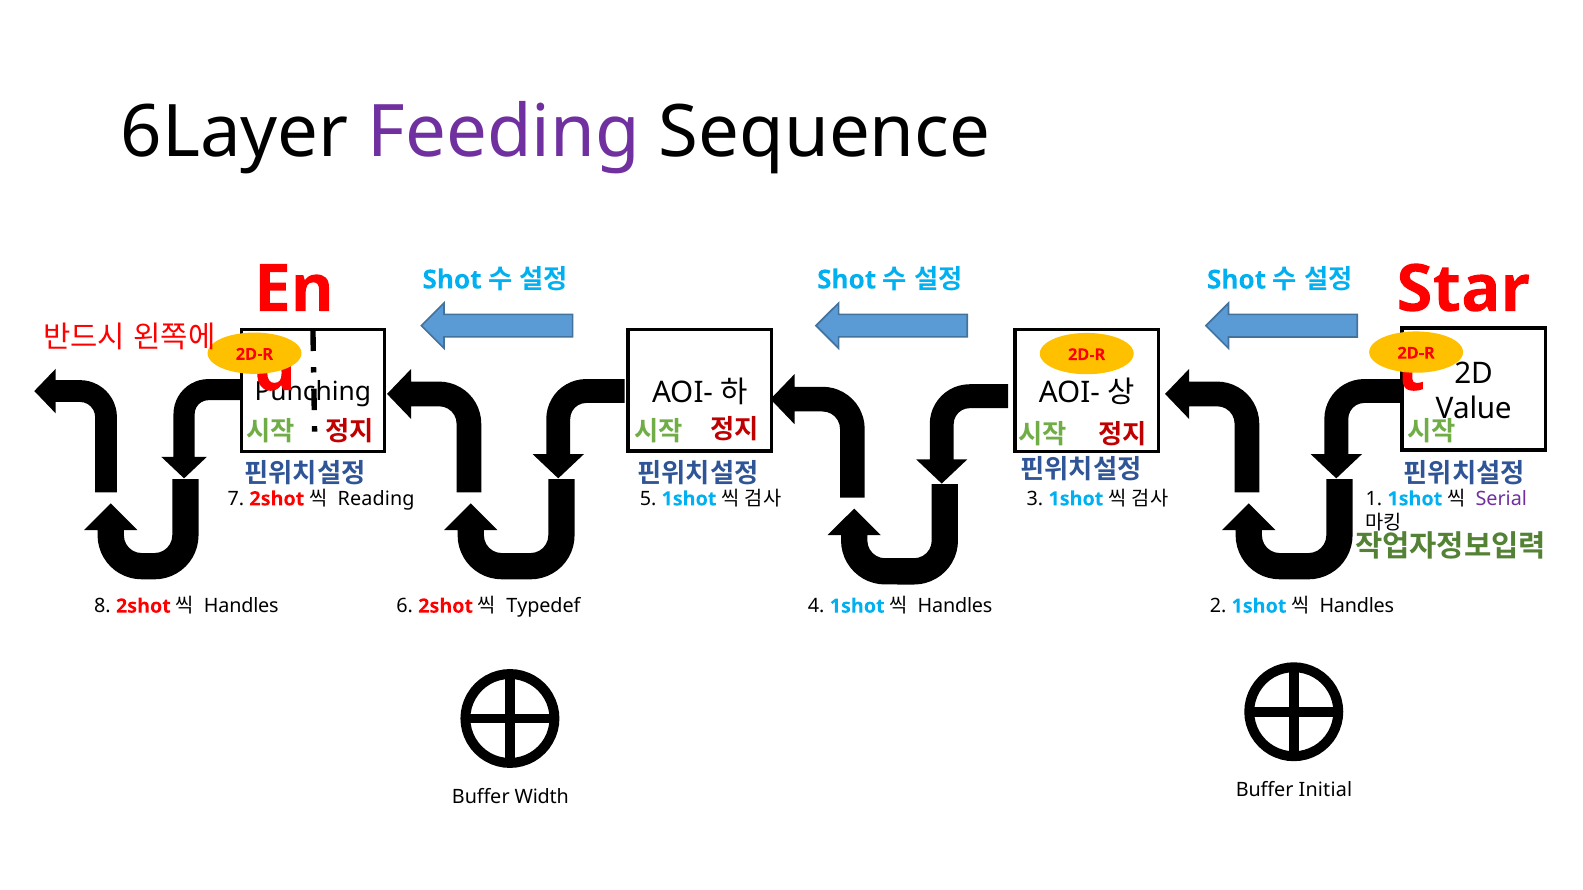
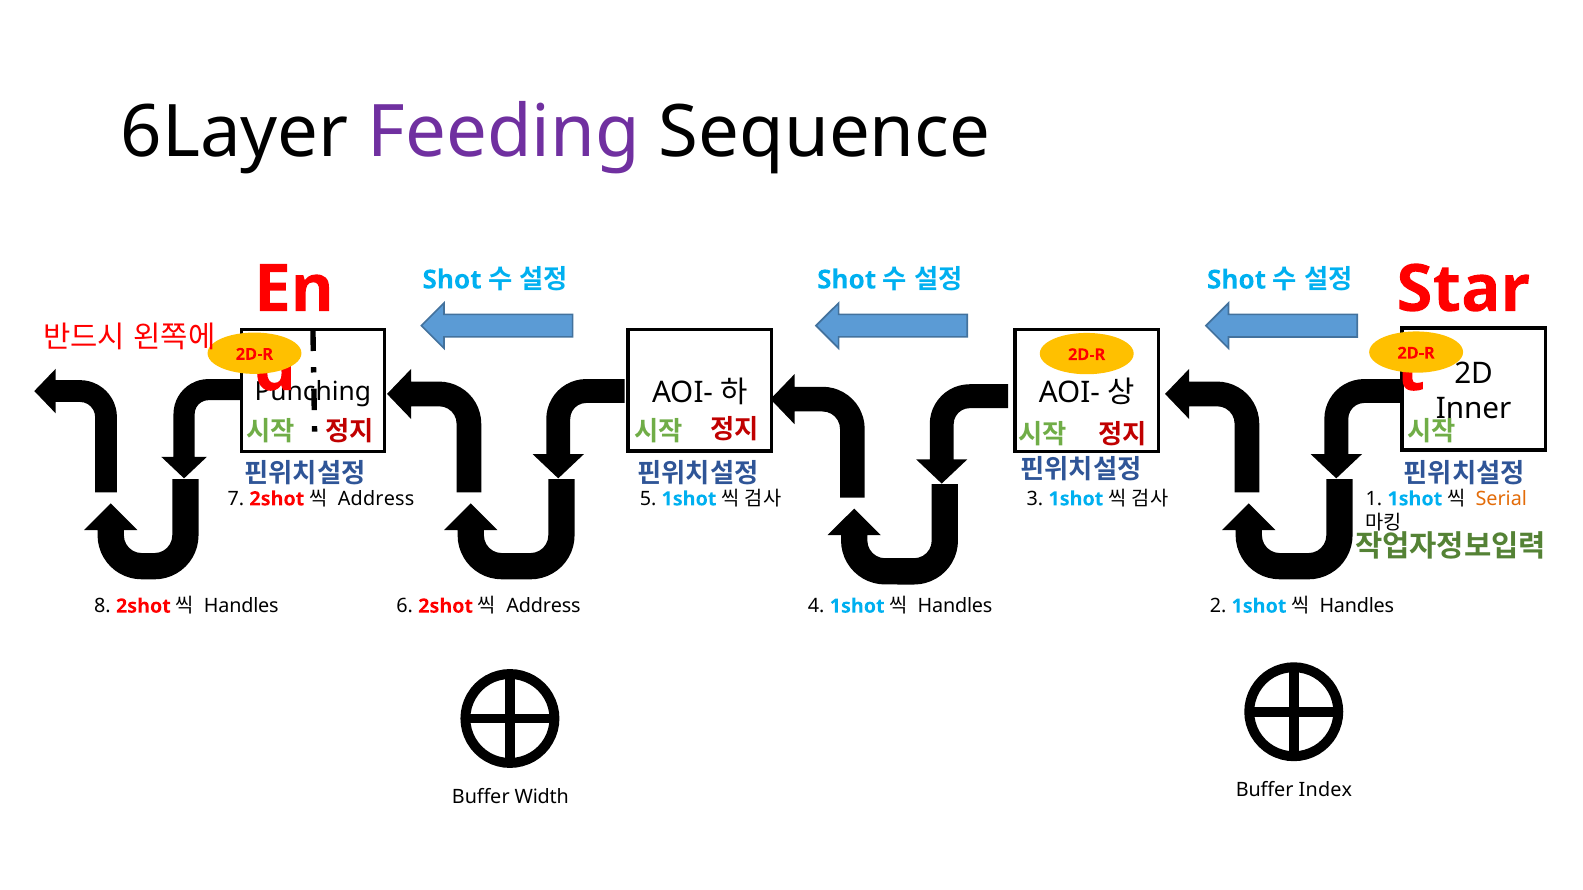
Value: Value -> Inner
Reading at (376, 499): Reading -> Address
Serial colour: purple -> orange
Typedef at (543, 606): Typedef -> Address
Initial: Initial -> Index
